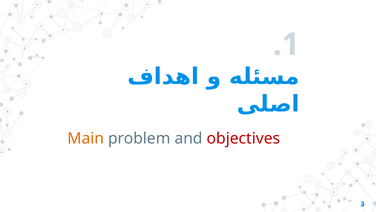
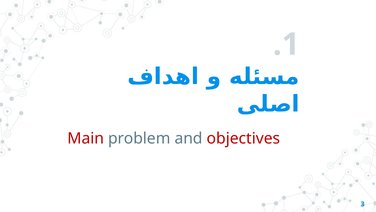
Main colour: orange -> red
